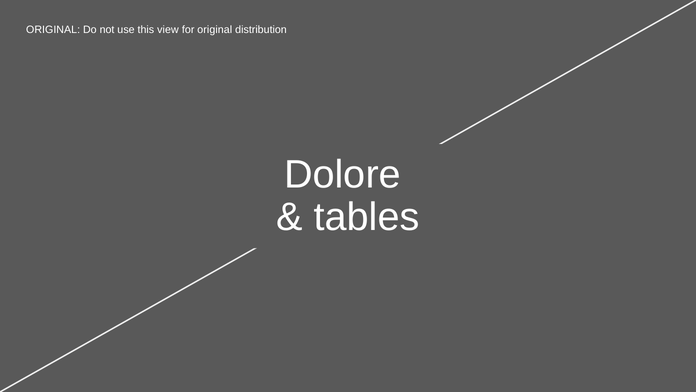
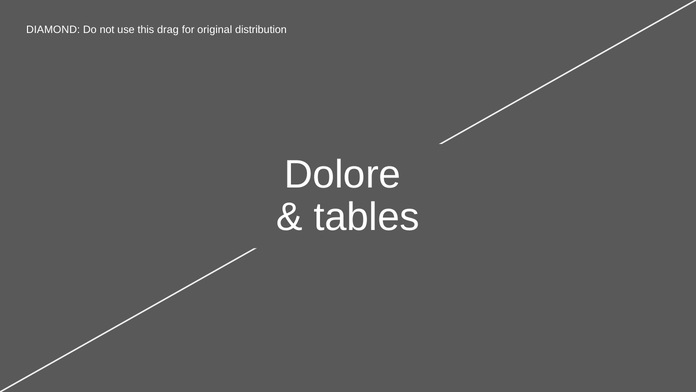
ORIGINAL at (53, 30): ORIGINAL -> DIAMOND
view: view -> drag
